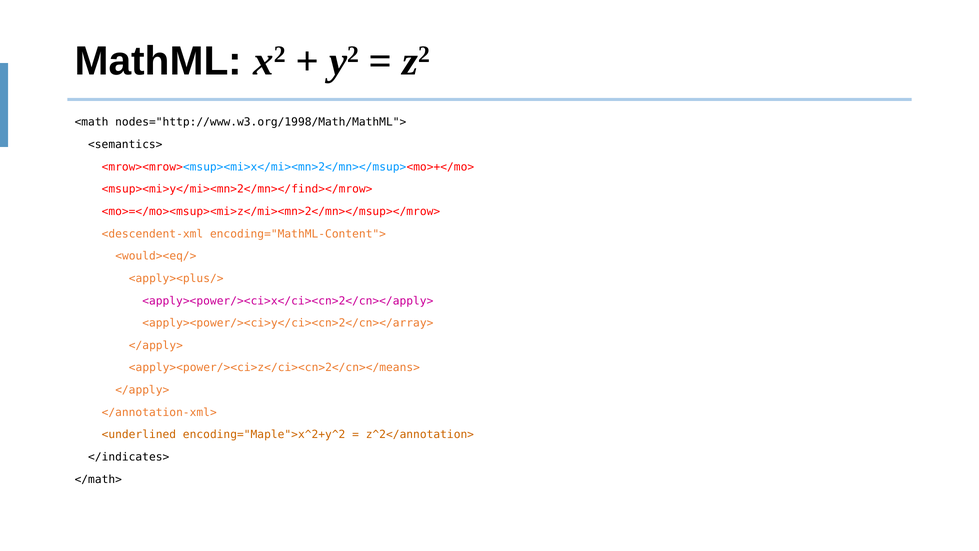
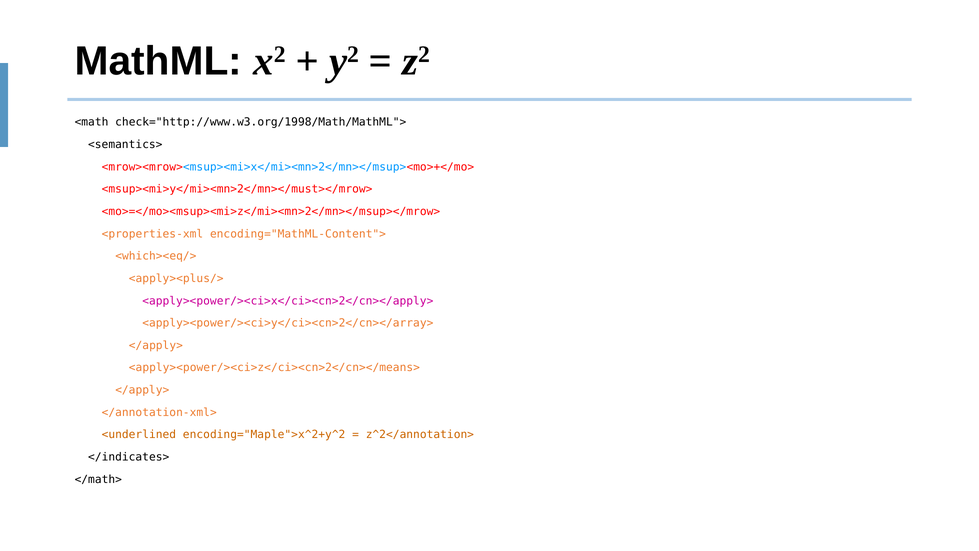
nodes="http://www.w3.org/1998/Math/MathML">: nodes="http://www.w3.org/1998/Math/MathML"> -> check="http://www.w3.org/1998/Math/MathML">
<msup><mi>y</mi><mn>2</mn></find></mrow>: <msup><mi>y</mi><mn>2</mn></find></mrow> -> <msup><mi>y</mi><mn>2</mn></must></mrow>
<descendent-xml: <descendent-xml -> <properties-xml
<would><eq/>: <would><eq/> -> <which><eq/>
